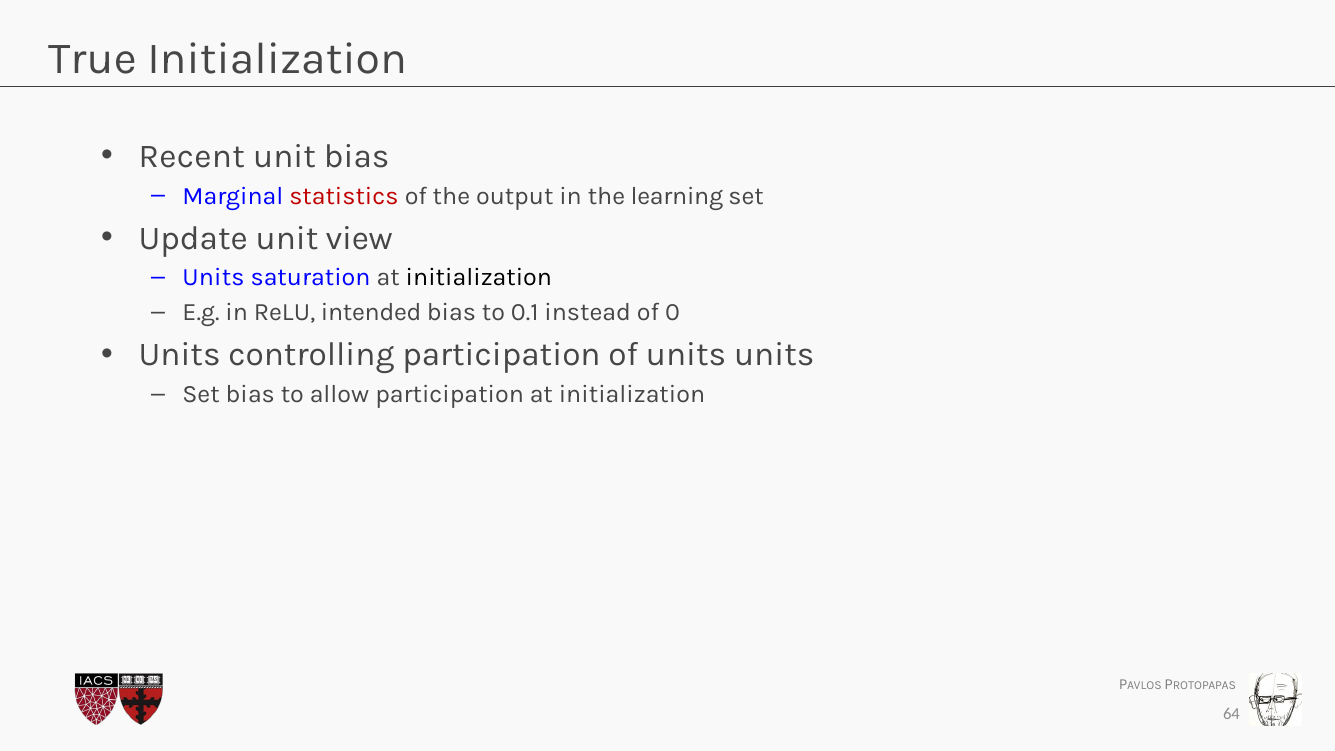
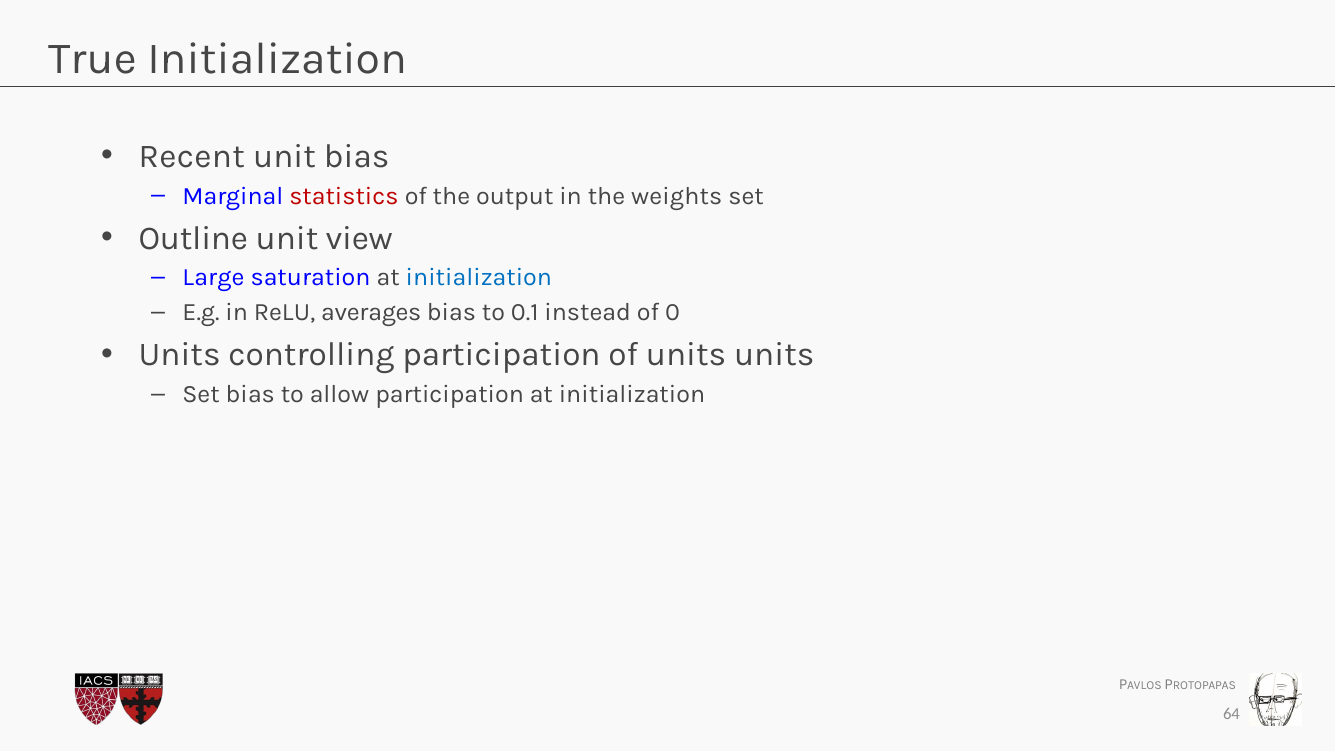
learning: learning -> weights
Update: Update -> Outline
Units at (213, 277): Units -> Large
initialization at (479, 277) colour: black -> blue
intended: intended -> averages
